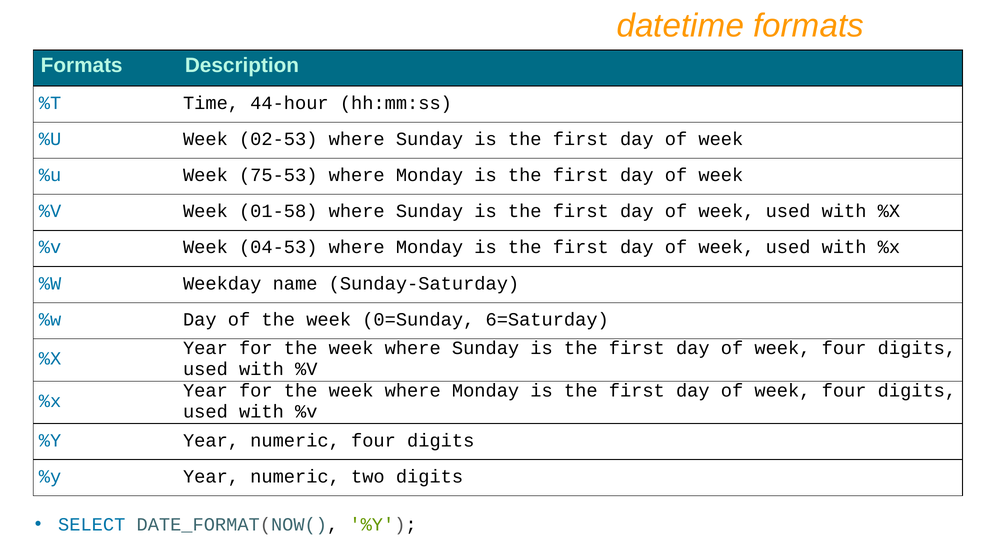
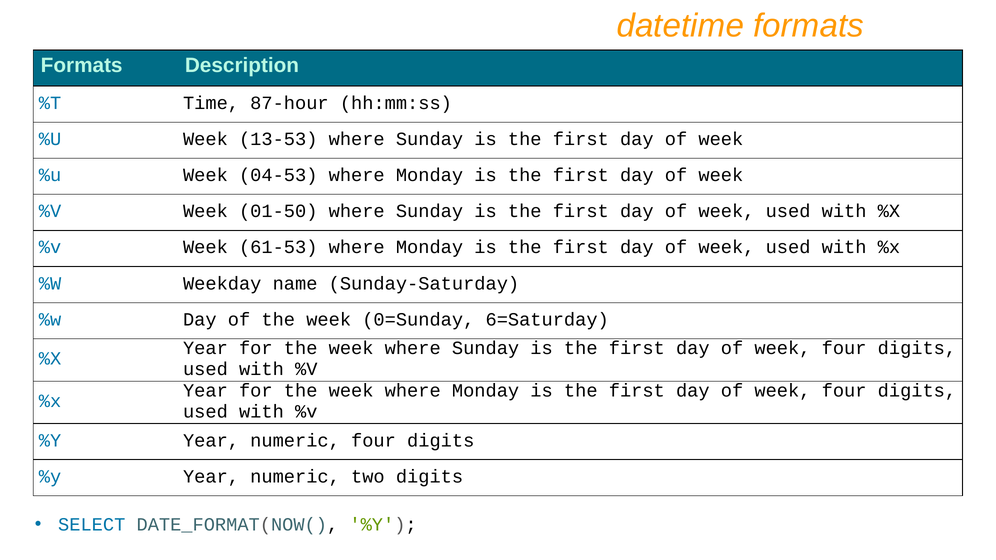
44-hour: 44-hour -> 87-hour
02-53: 02-53 -> 13-53
75-53: 75-53 -> 04-53
01-58: 01-58 -> 01-50
04-53: 04-53 -> 61-53
